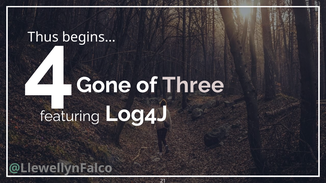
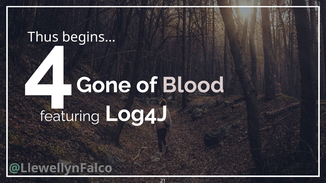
Three: Three -> Blood
